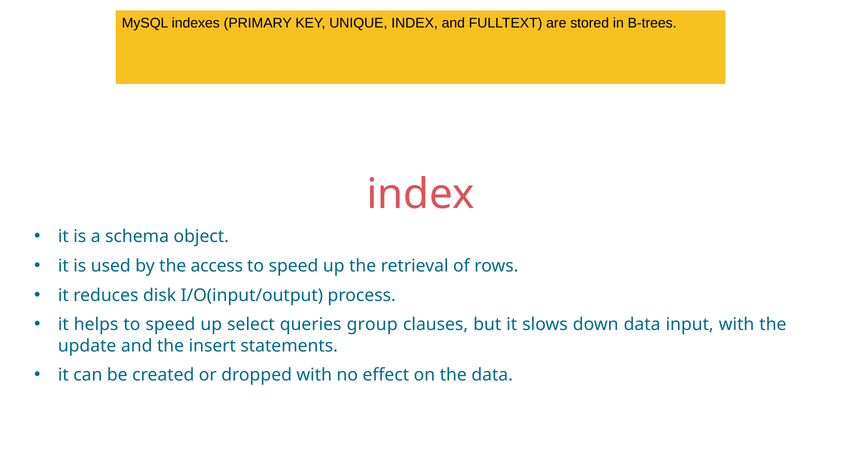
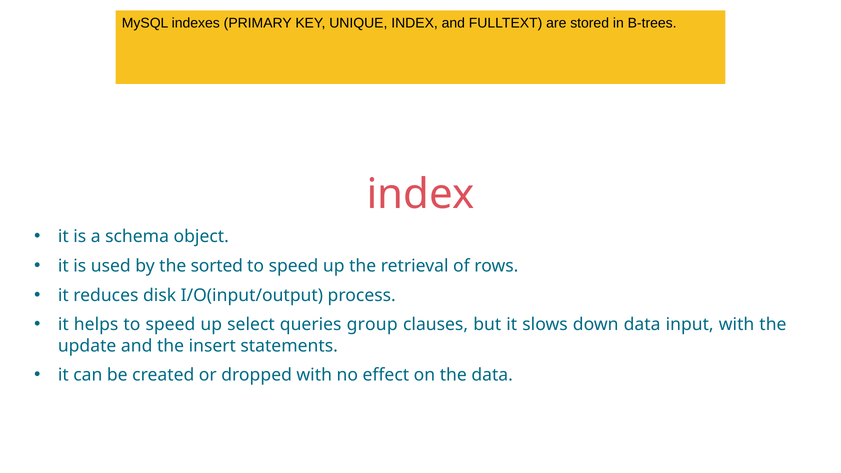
access: access -> sorted
